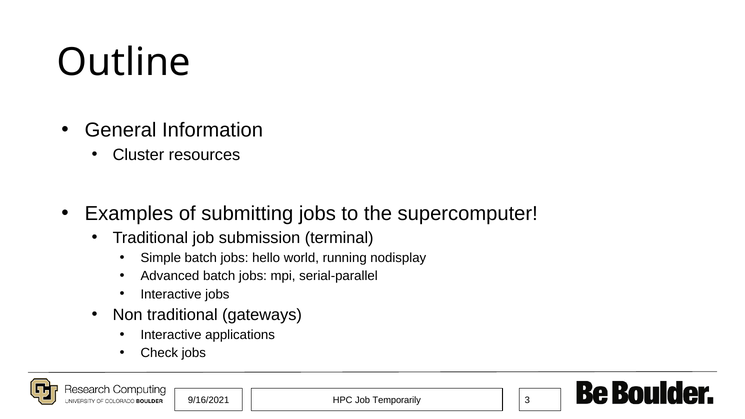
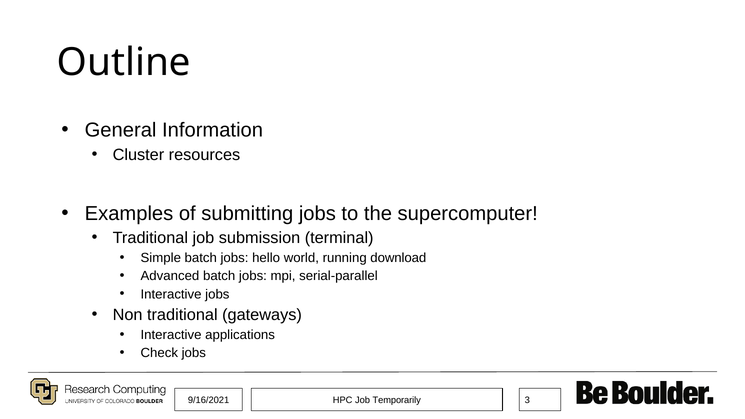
nodisplay: nodisplay -> download
